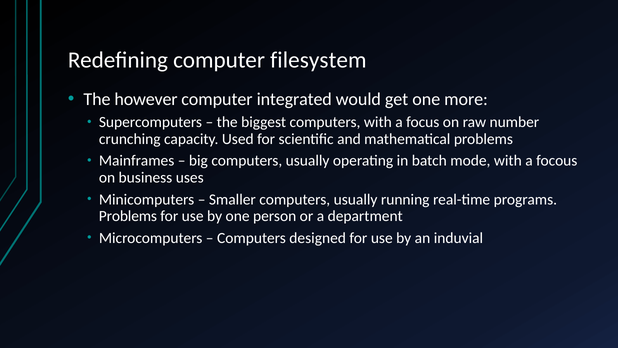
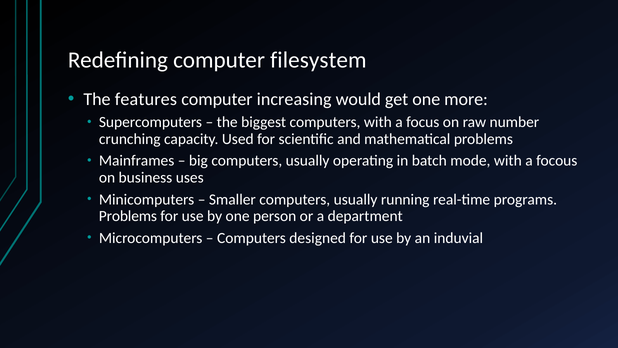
however: however -> features
integrated: integrated -> increasing
